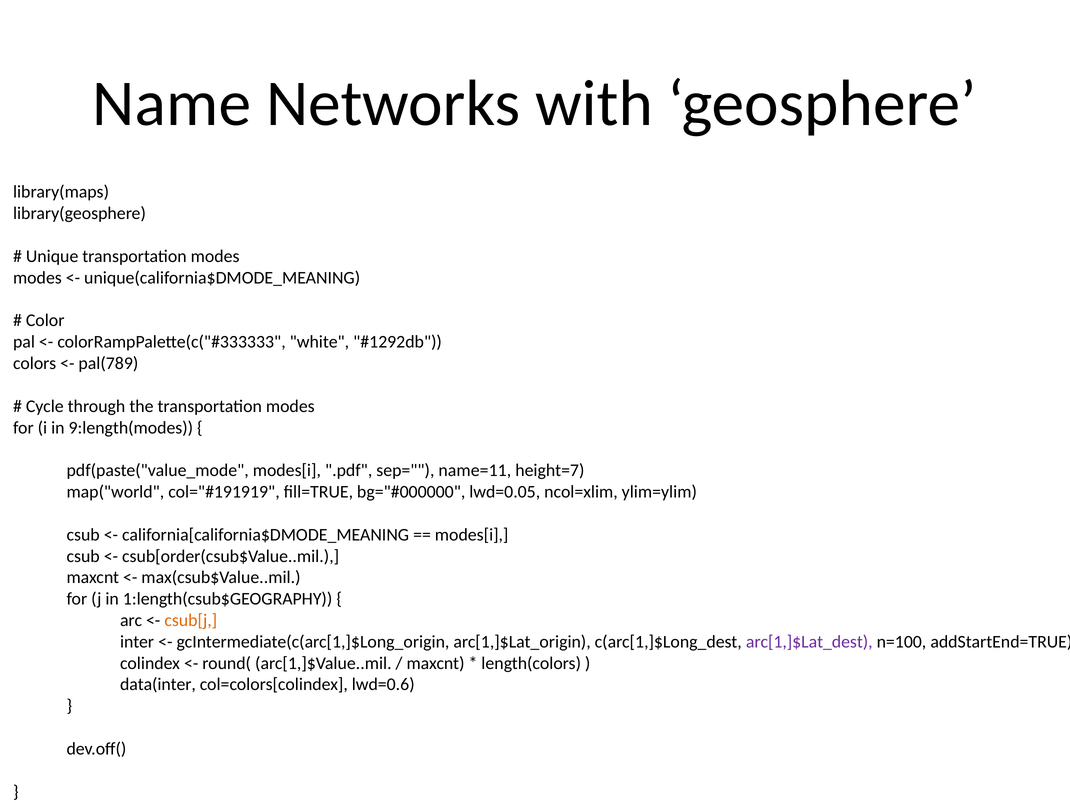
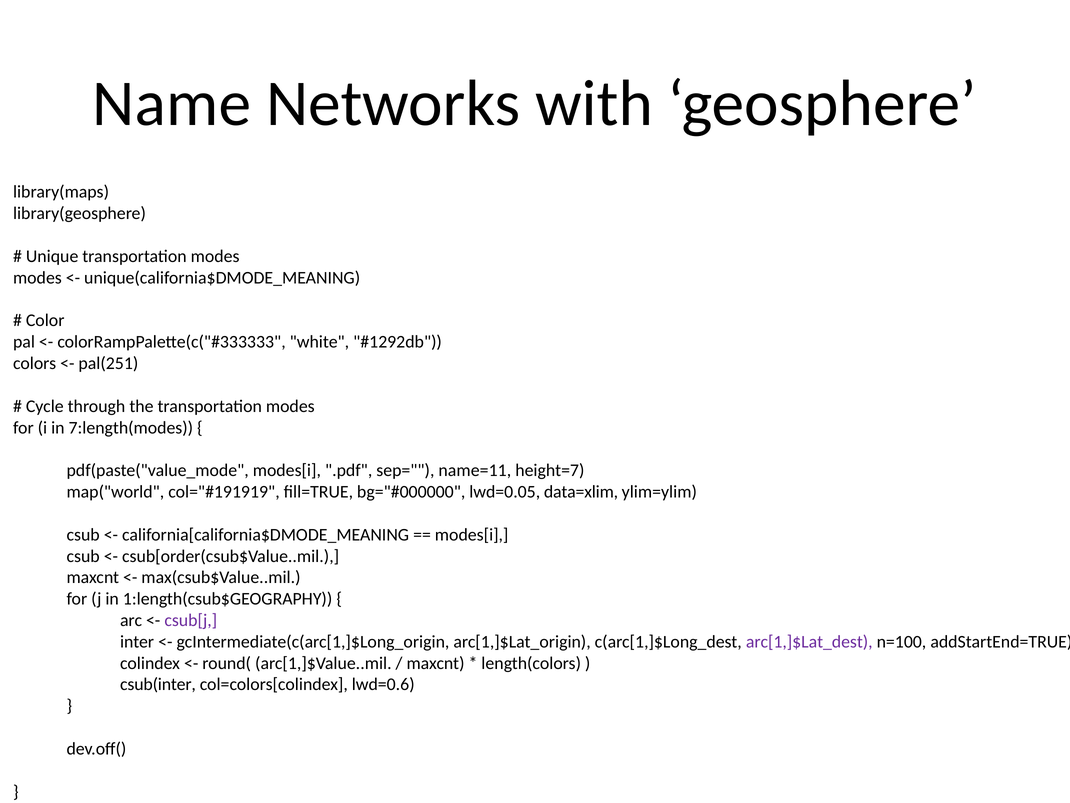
pal(789: pal(789 -> pal(251
9:length(modes: 9:length(modes -> 7:length(modes
ncol=xlim: ncol=xlim -> data=xlim
csub[j colour: orange -> purple
data(inter: data(inter -> csub(inter
